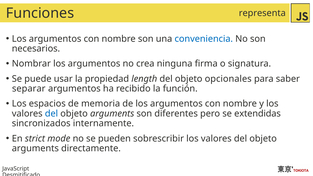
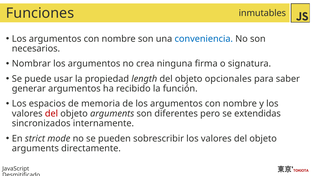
representa: representa -> inmutables
separar: separar -> generar
del at (51, 114) colour: blue -> red
